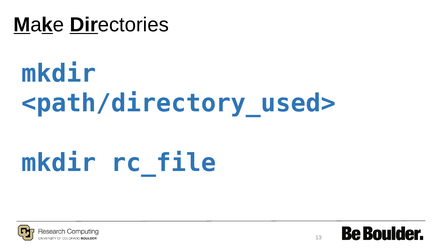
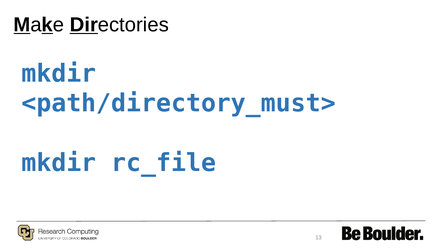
<path/directory_used>: <path/directory_used> -> <path/directory_must>
